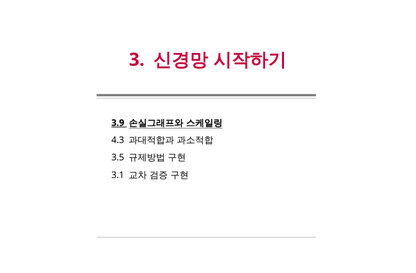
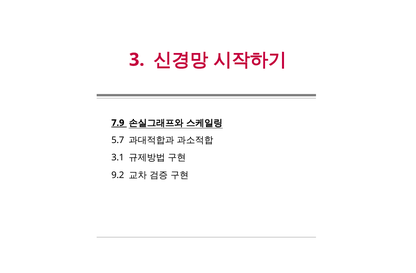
3.9: 3.9 -> 7.9
4.3: 4.3 -> 5.7
3.5: 3.5 -> 3.1
3.1: 3.1 -> 9.2
